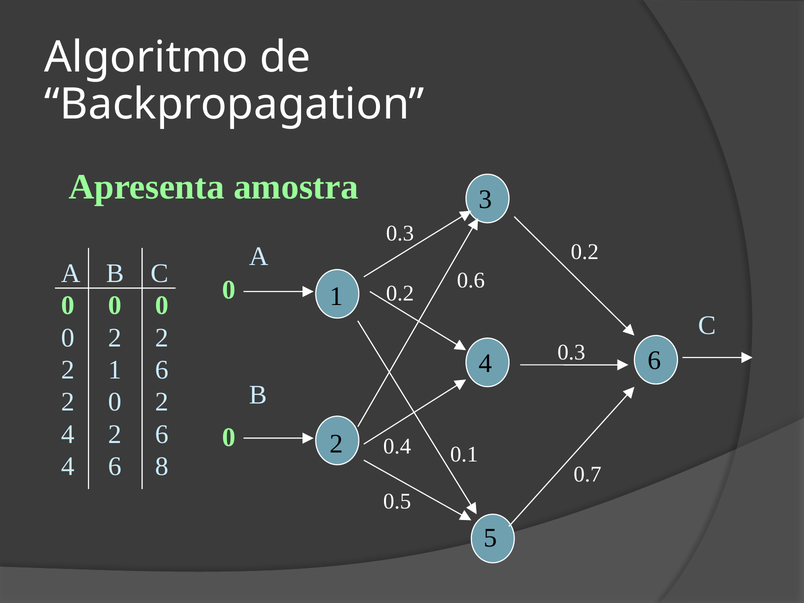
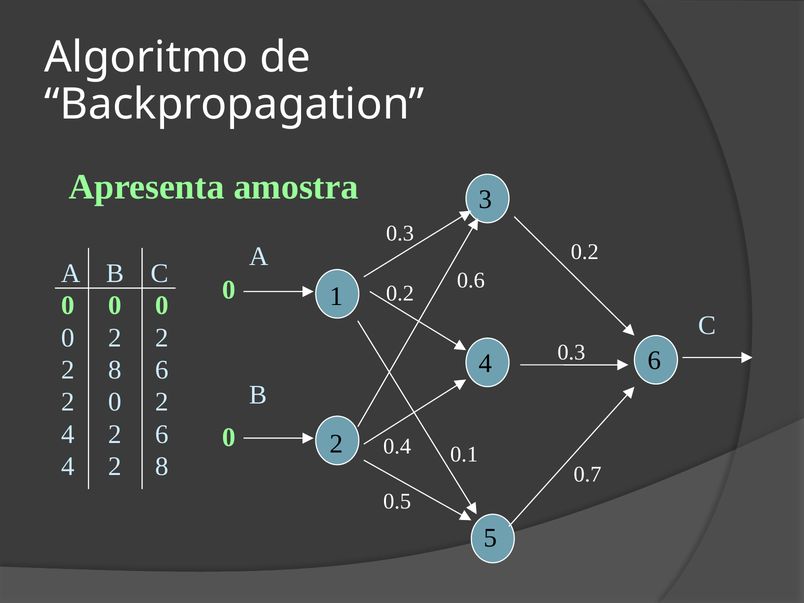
1 at (115, 370): 1 -> 8
6 at (115, 466): 6 -> 2
